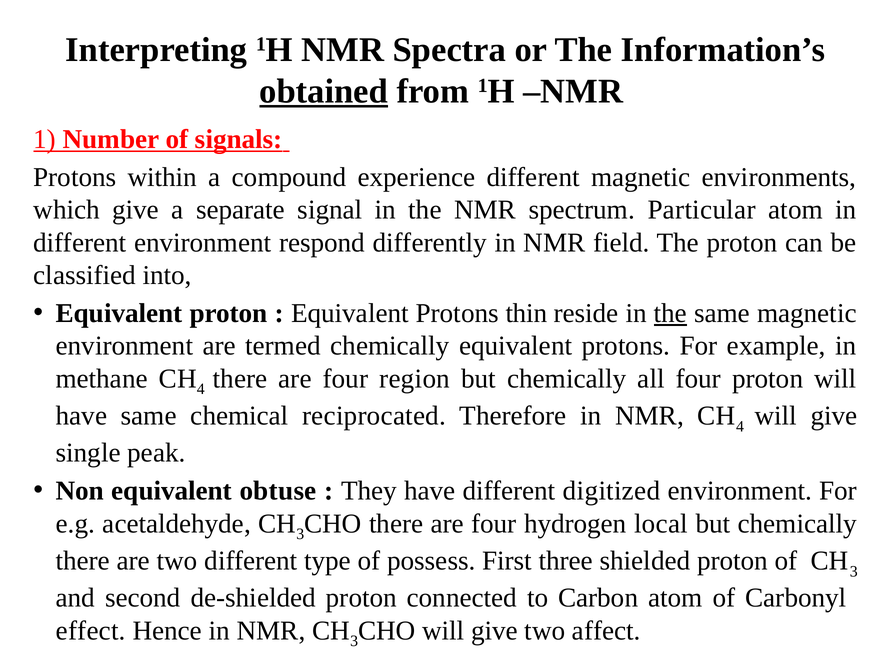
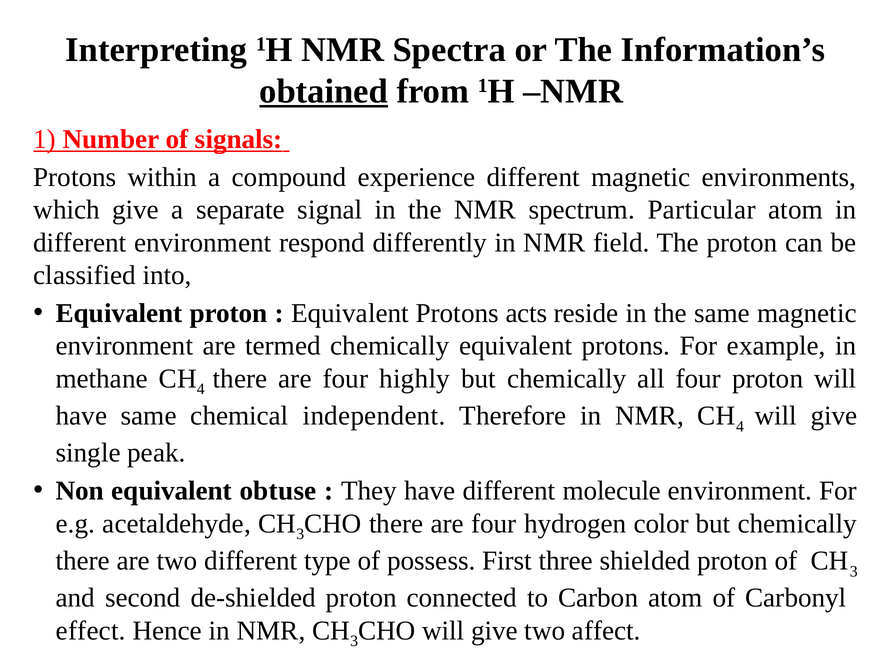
thin: thin -> acts
the at (670, 313) underline: present -> none
region: region -> highly
reciprocated: reciprocated -> independent
digitized: digitized -> molecule
local: local -> color
